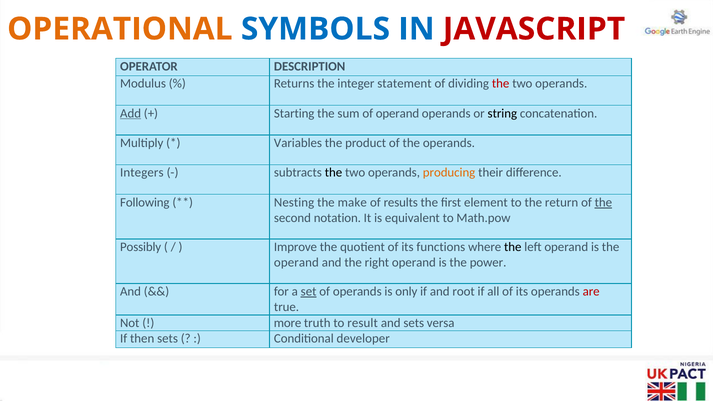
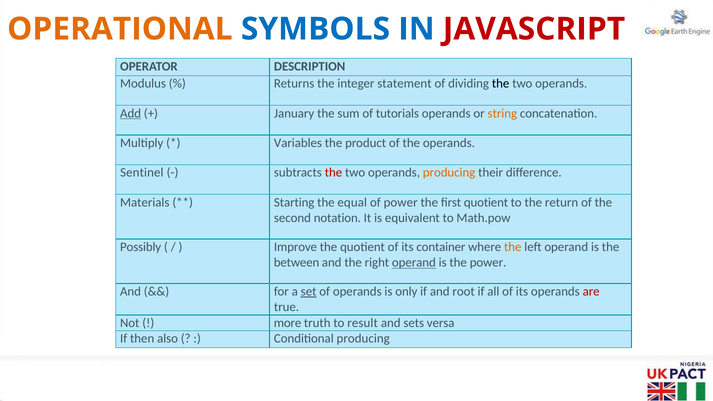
the at (501, 84) colour: red -> black
Starting: Starting -> January
of operand: operand -> tutorials
string colour: black -> orange
Integers: Integers -> Sentinel
the at (333, 173) colour: black -> red
Following: Following -> Materials
Nesting: Nesting -> Starting
make: make -> equal
of results: results -> power
first element: element -> quotient
the at (603, 202) underline: present -> none
functions: functions -> container
the at (513, 247) colour: black -> orange
operand at (296, 263): operand -> between
operand at (414, 263) underline: none -> present
then sets: sets -> also
Conditional developer: developer -> producing
